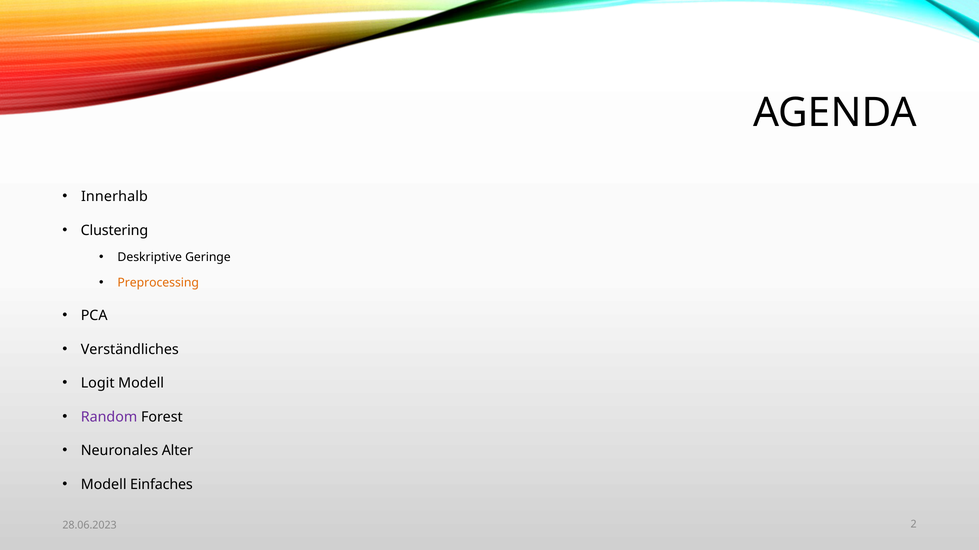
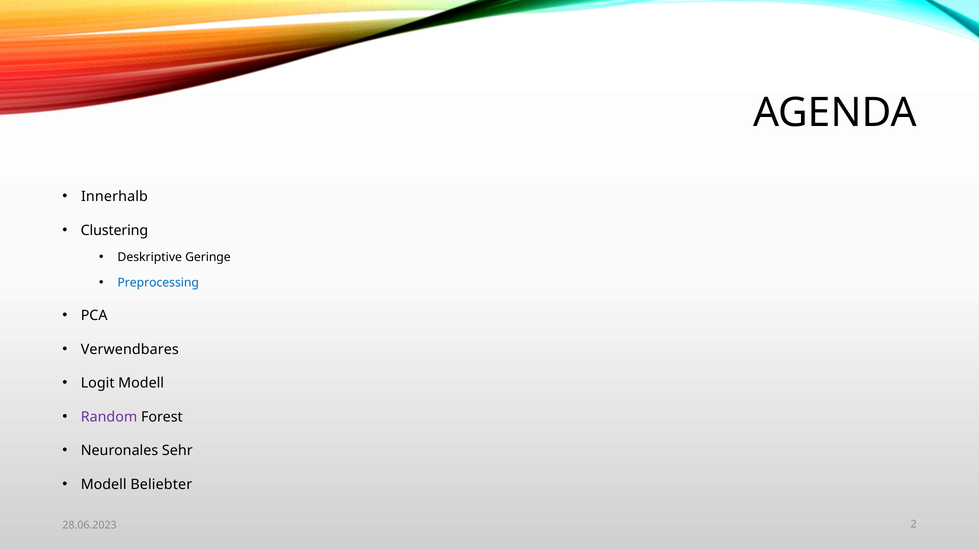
Preprocessing colour: orange -> blue
Verständliches: Verständliches -> Verwendbares
Alter: Alter -> Sehr
Einfaches: Einfaches -> Beliebter
